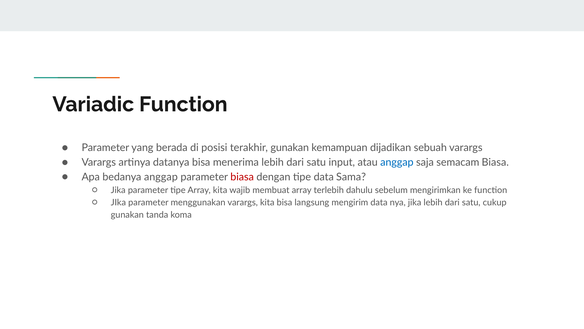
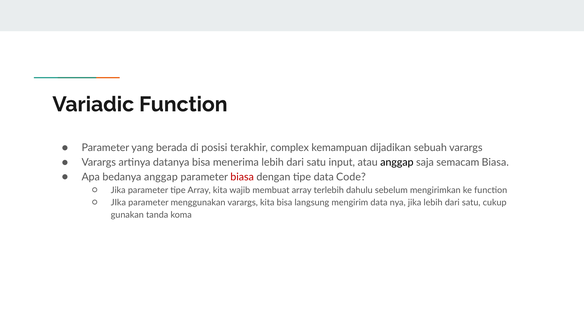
terakhir gunakan: gunakan -> complex
anggap at (397, 162) colour: blue -> black
Sama: Sama -> Code
